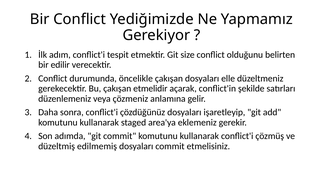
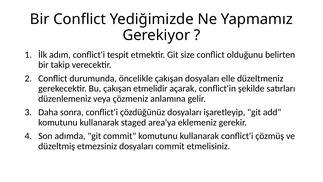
edilir: edilir -> takip
edilmemiş: edilmemiş -> etmezsiniz
